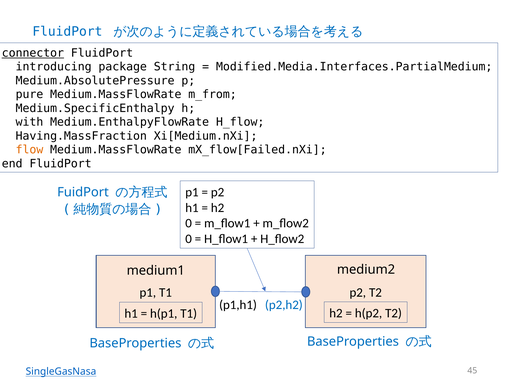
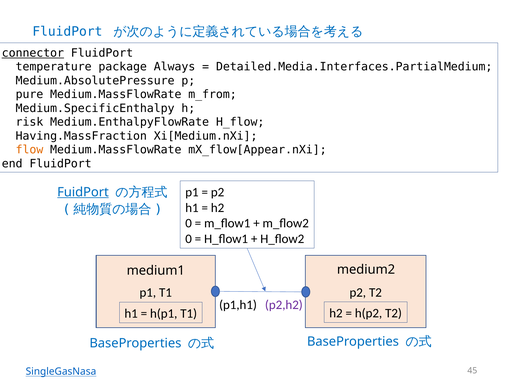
introducing: introducing -> temperature
String: String -> Always
Modified.Media.Interfaces.PartialMedium: Modified.Media.Interfaces.PartialMedium -> Detailed.Media.Interfaces.PartialMedium
with: with -> risk
mX_flow[Failed.nXi: mX_flow[Failed.nXi -> mX_flow[Appear.nXi
FuidPort underline: none -> present
p2,h2 colour: blue -> purple
